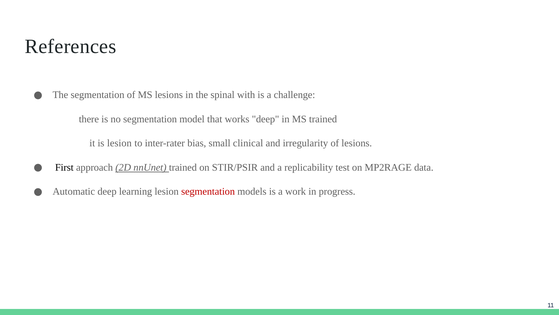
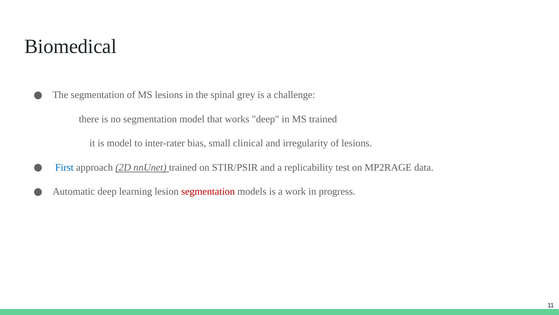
References: References -> Biomedical
with: with -> grey
is lesion: lesion -> model
First colour: black -> blue
